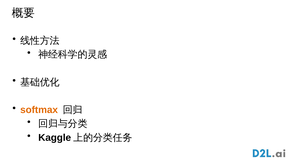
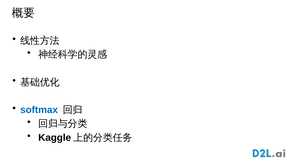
softmax colour: orange -> blue
